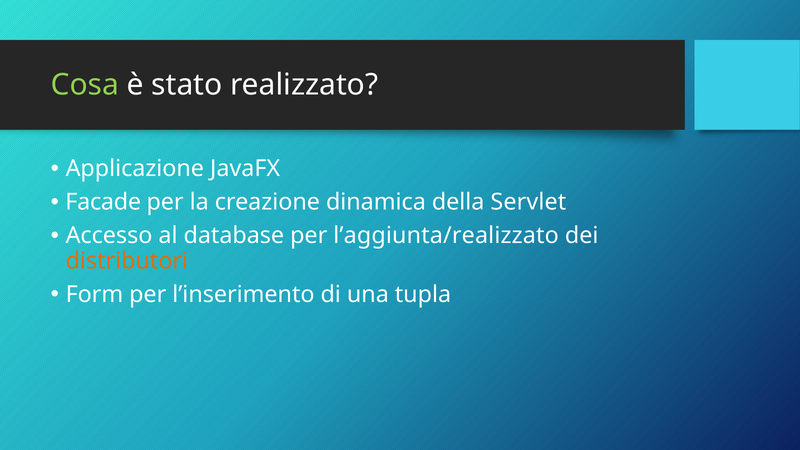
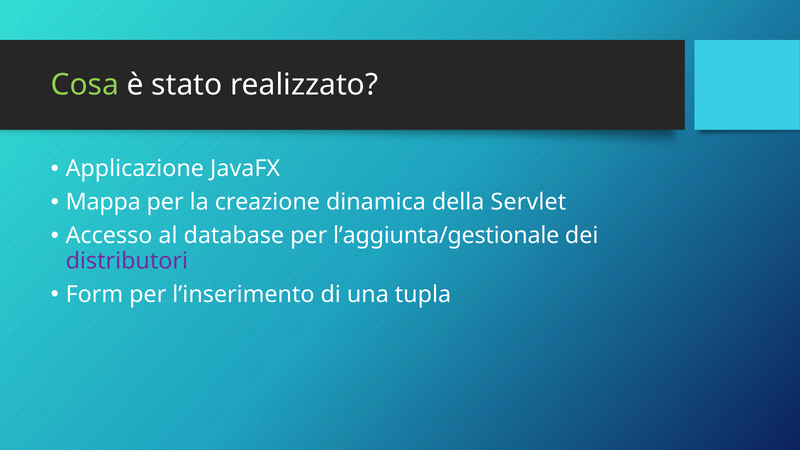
Facade: Facade -> Mappa
l’aggiunta/realizzato: l’aggiunta/realizzato -> l’aggiunta/gestionale
distributori colour: orange -> purple
